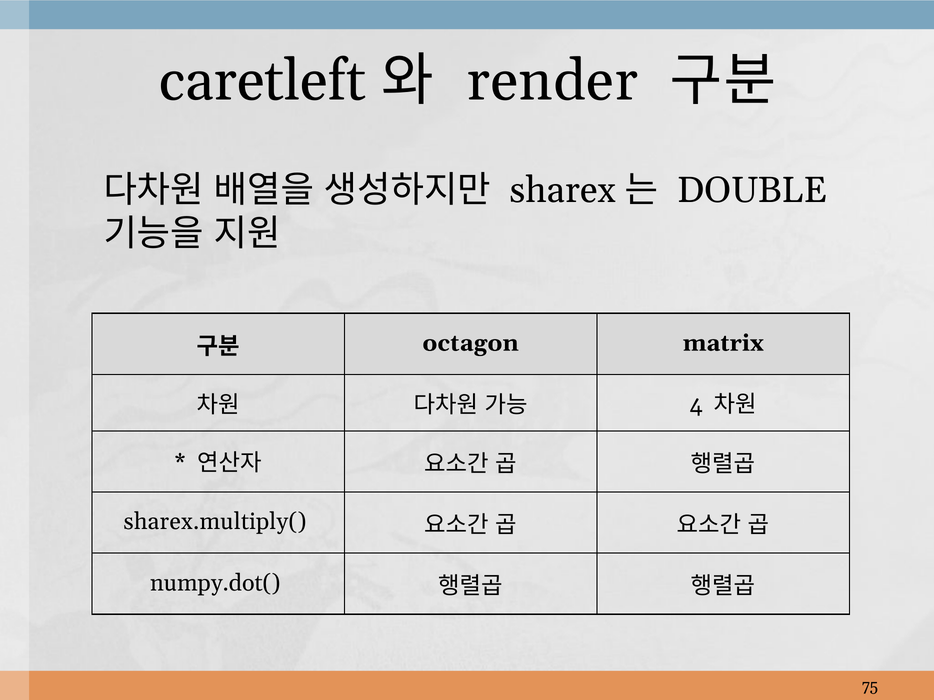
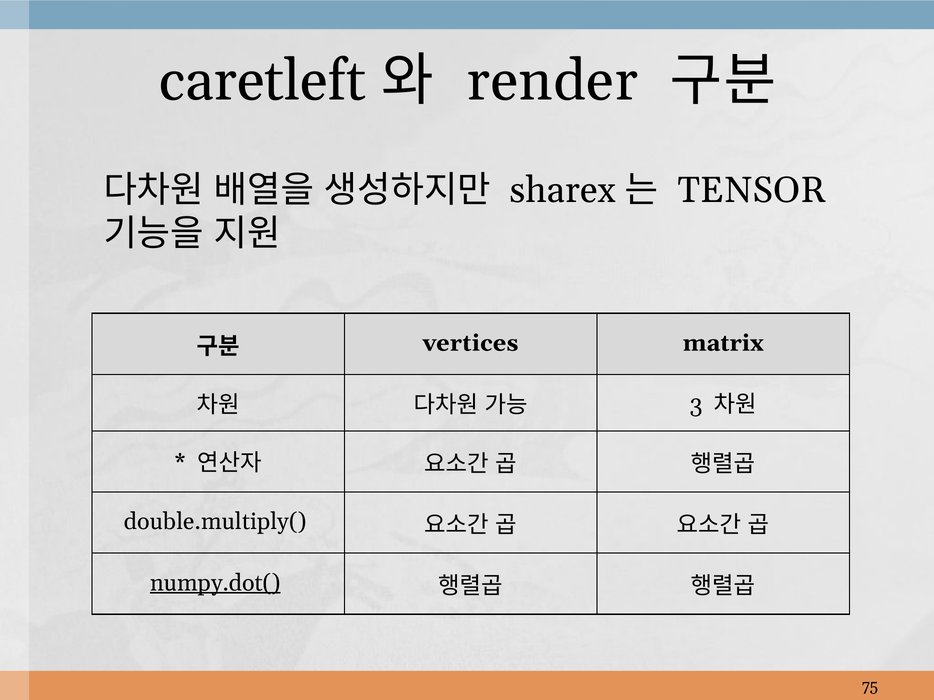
DOUBLE: DOUBLE -> TENSOR
octagon: octagon -> vertices
4: 4 -> 3
sharex.multiply(: sharex.multiply( -> double.multiply(
numpy.dot( underline: none -> present
